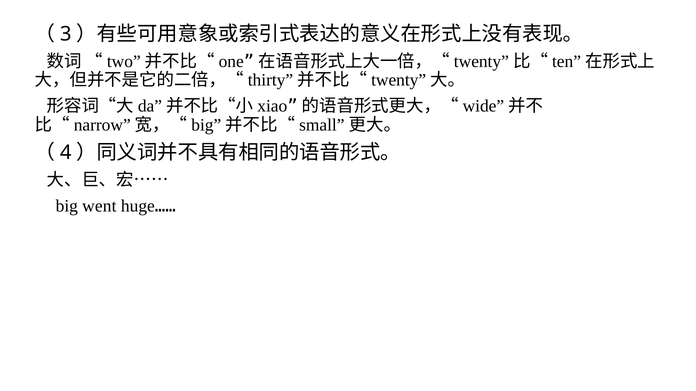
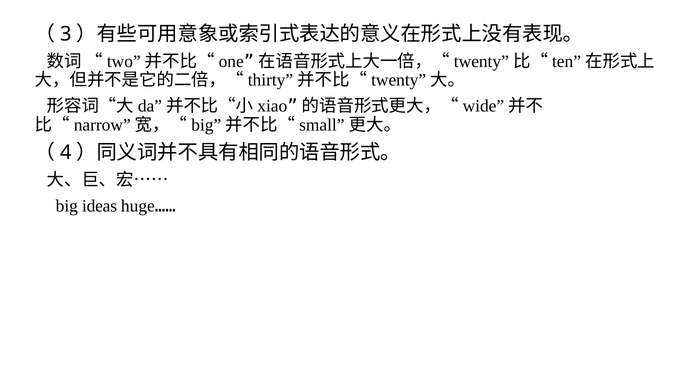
went: went -> ideas
